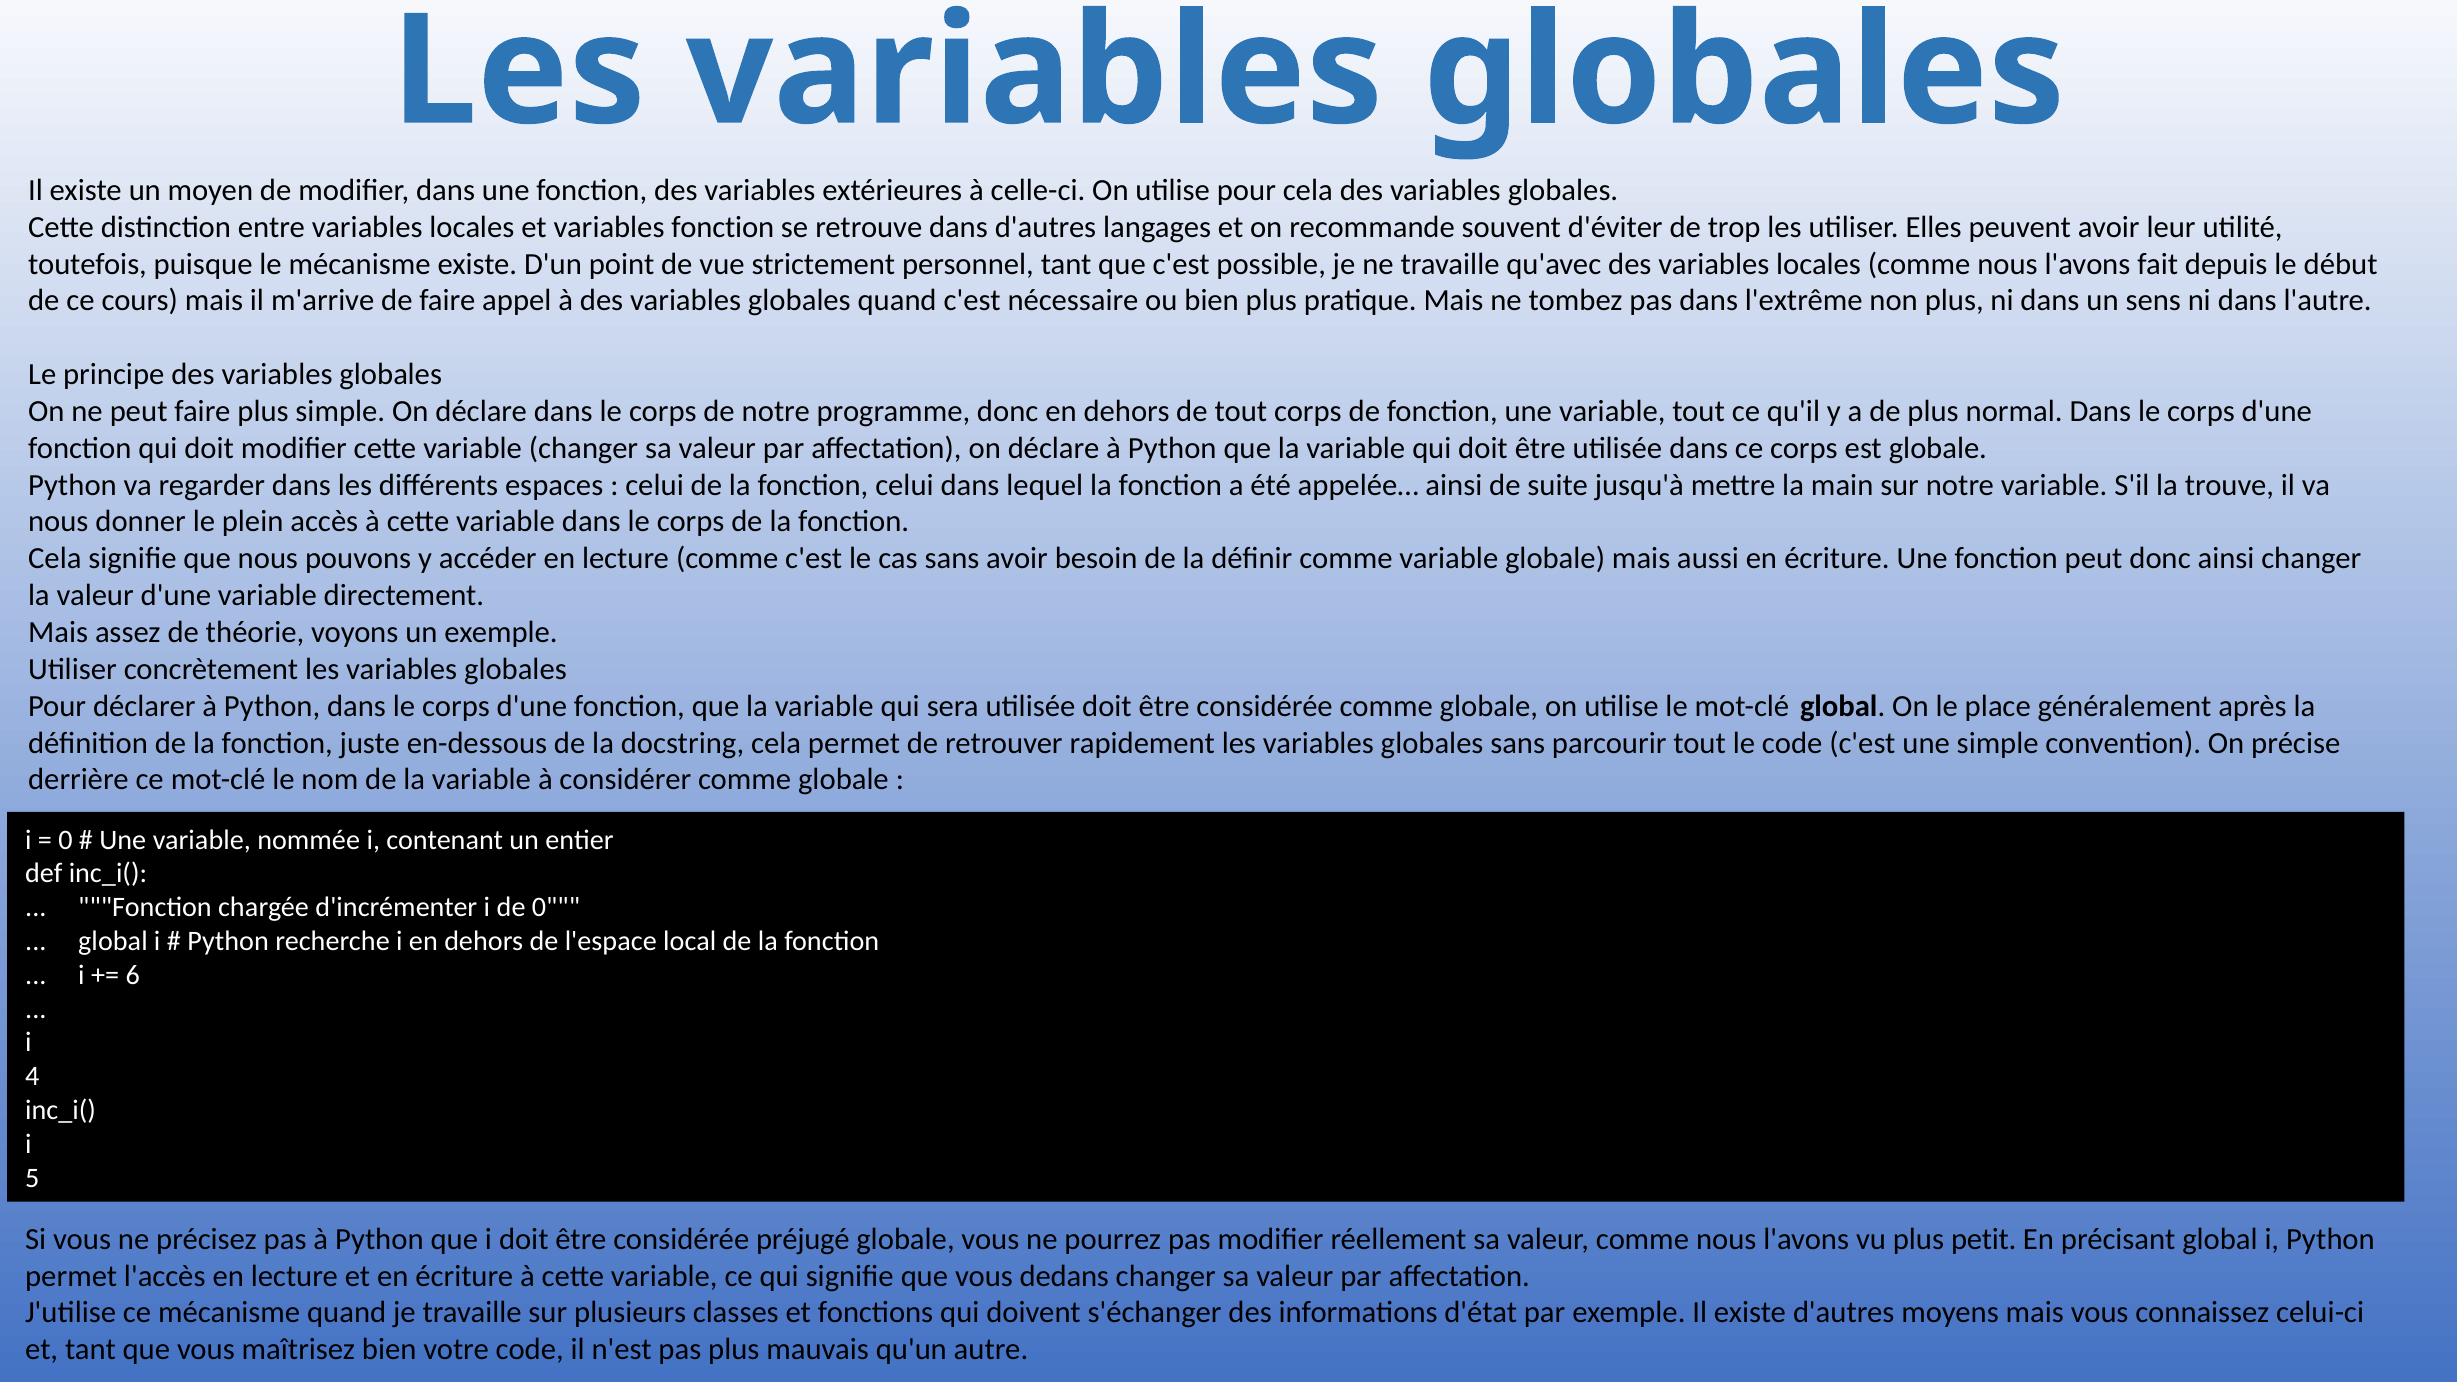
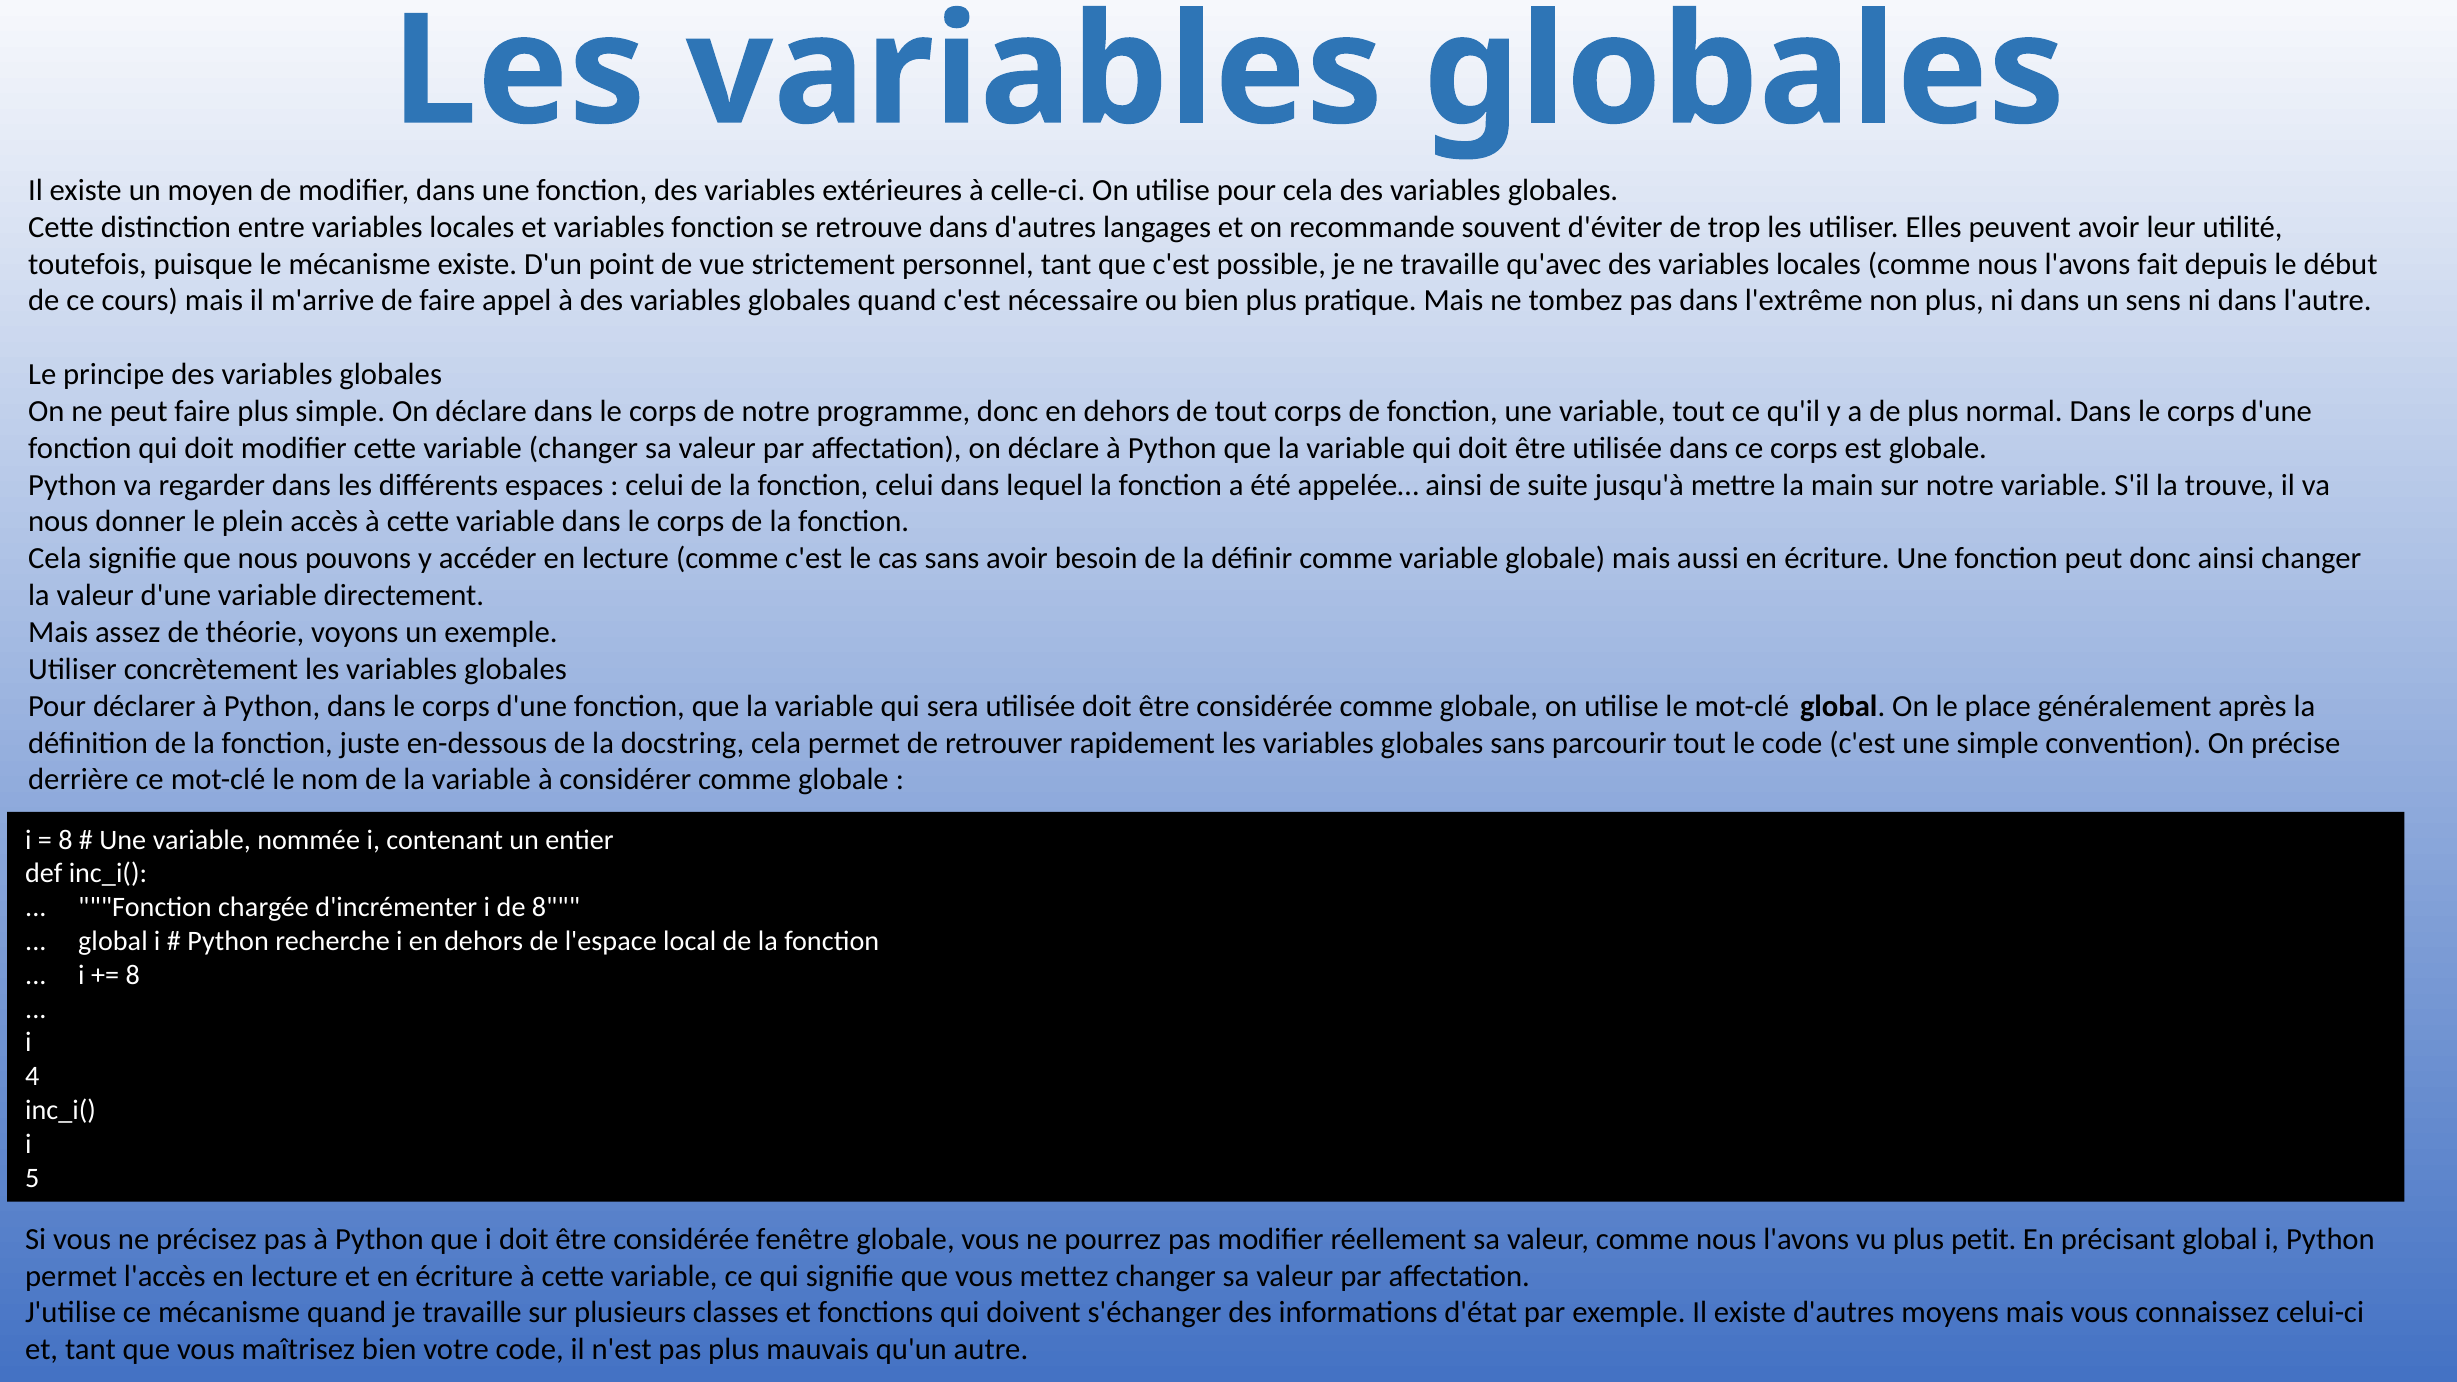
0 at (65, 840): 0 -> 8
de 0: 0 -> 8
6 at (133, 975): 6 -> 8
préjugé: préjugé -> fenêtre
dedans: dedans -> mettez
